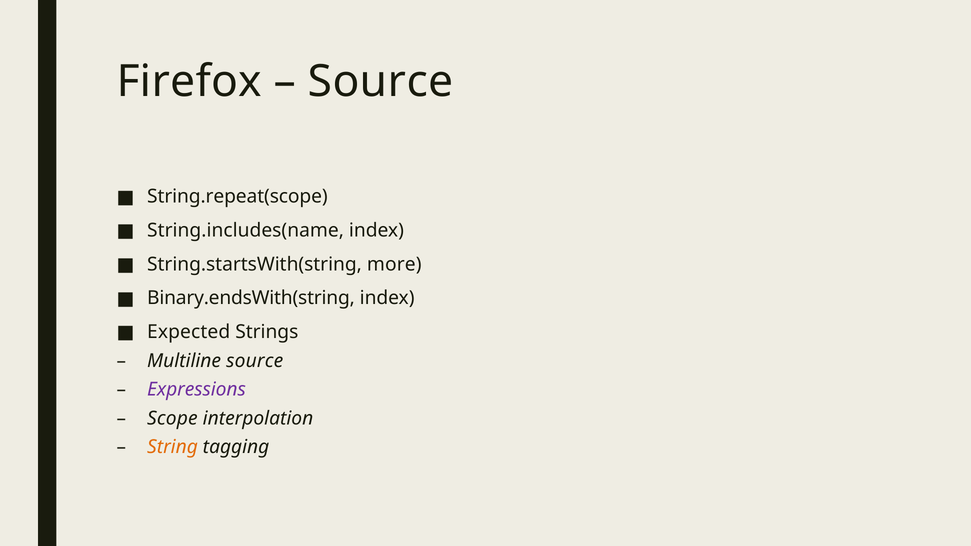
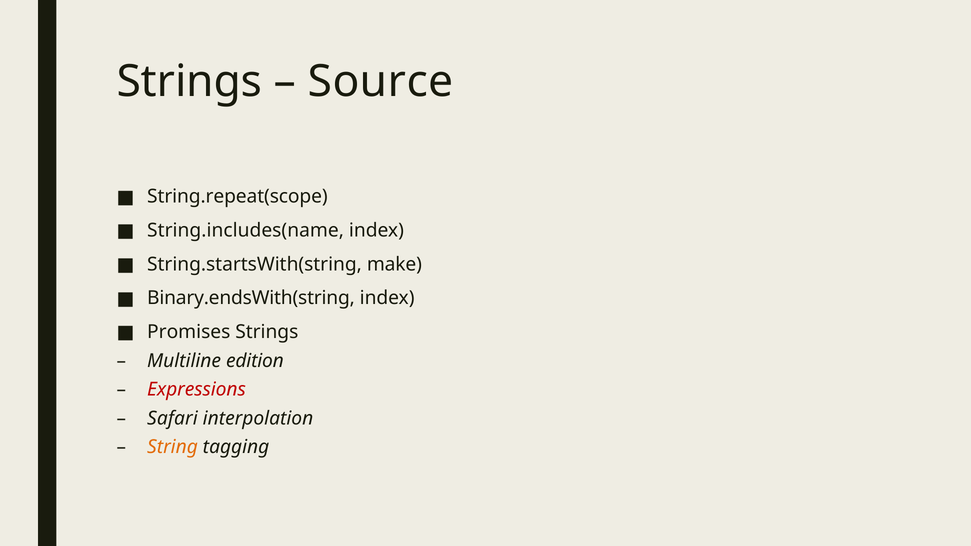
Firefox at (189, 82): Firefox -> Strings
more: more -> make
Expected: Expected -> Promises
Multiline source: source -> edition
Expressions colour: purple -> red
Scope: Scope -> Safari
